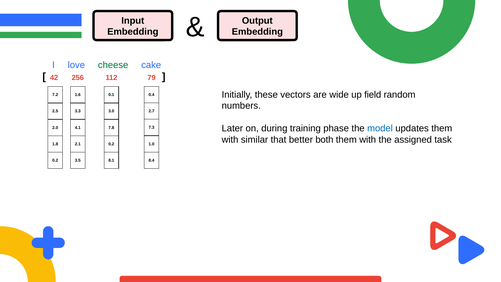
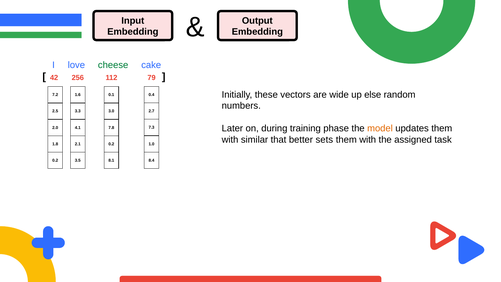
field: field -> else
model colour: blue -> orange
both: both -> sets
